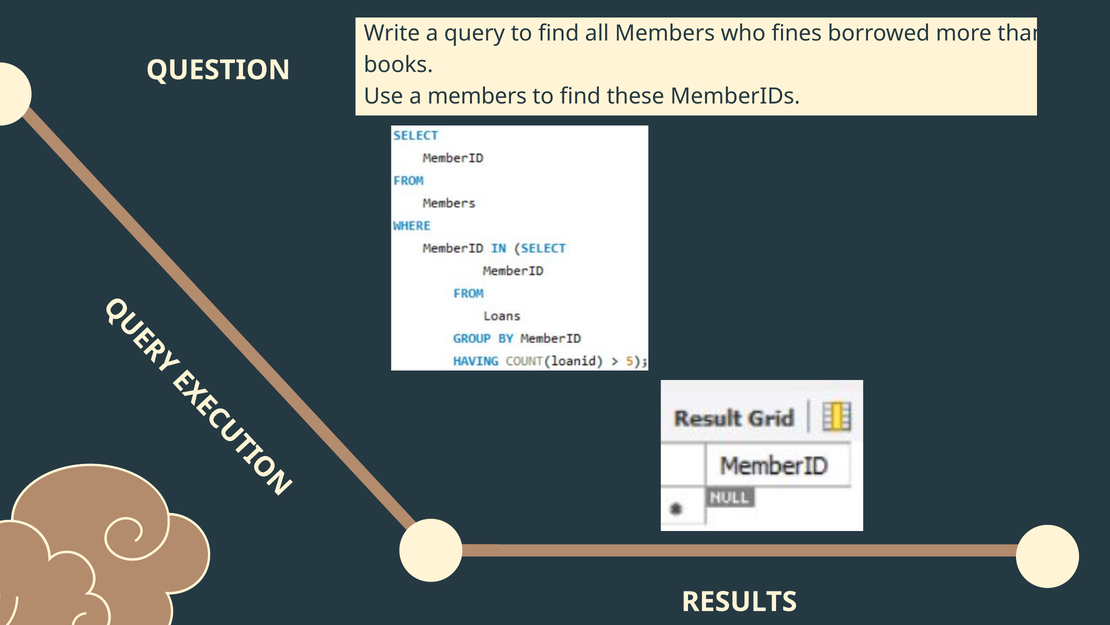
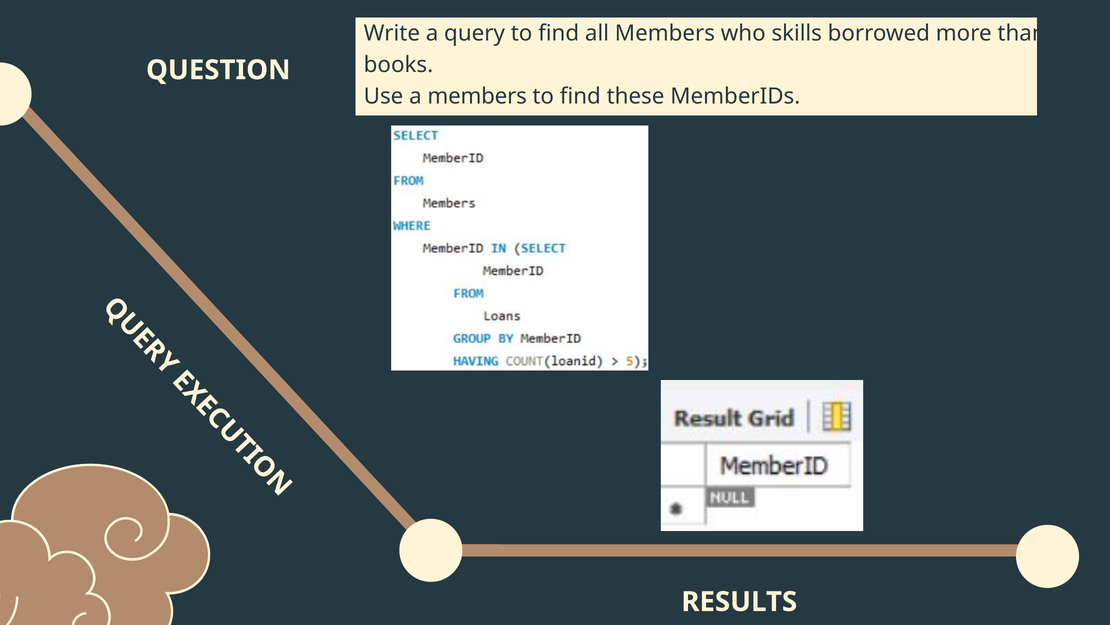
fines: fines -> skills
